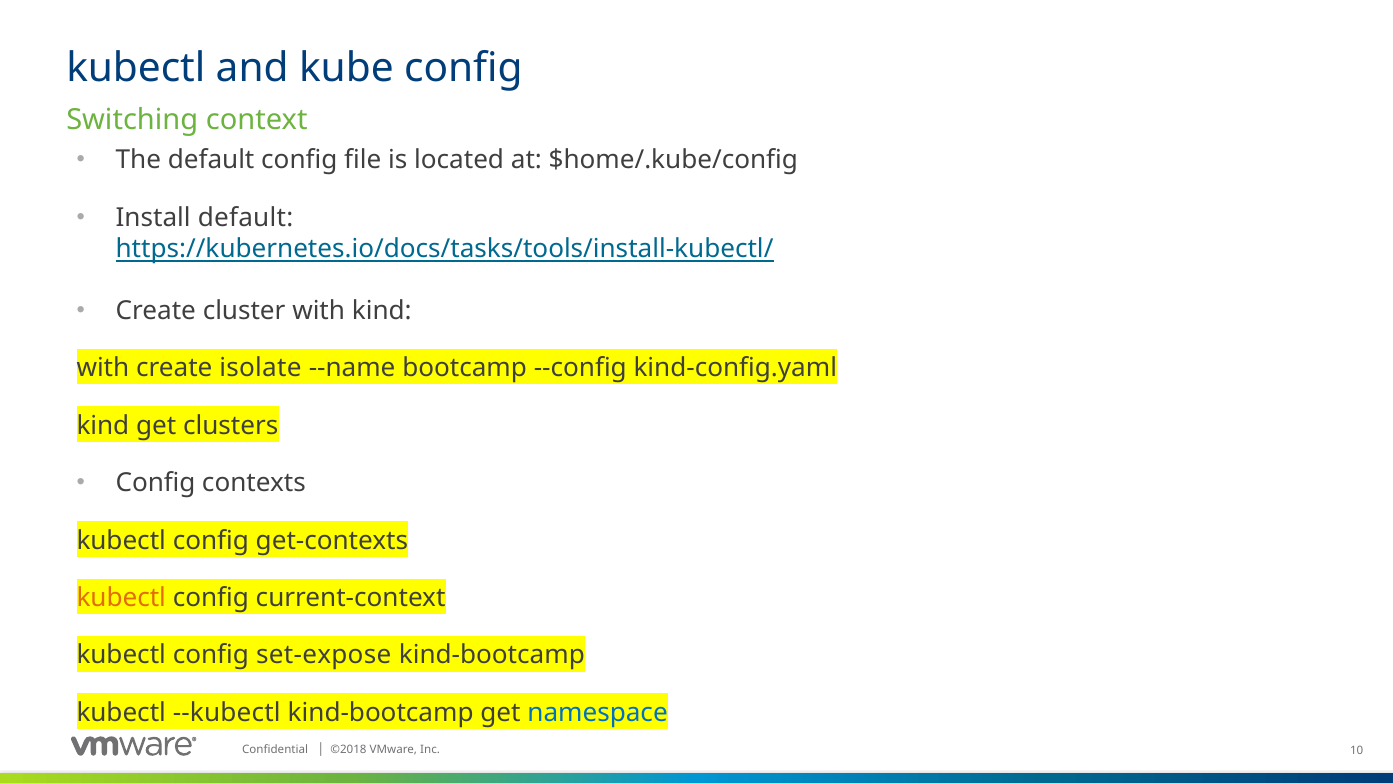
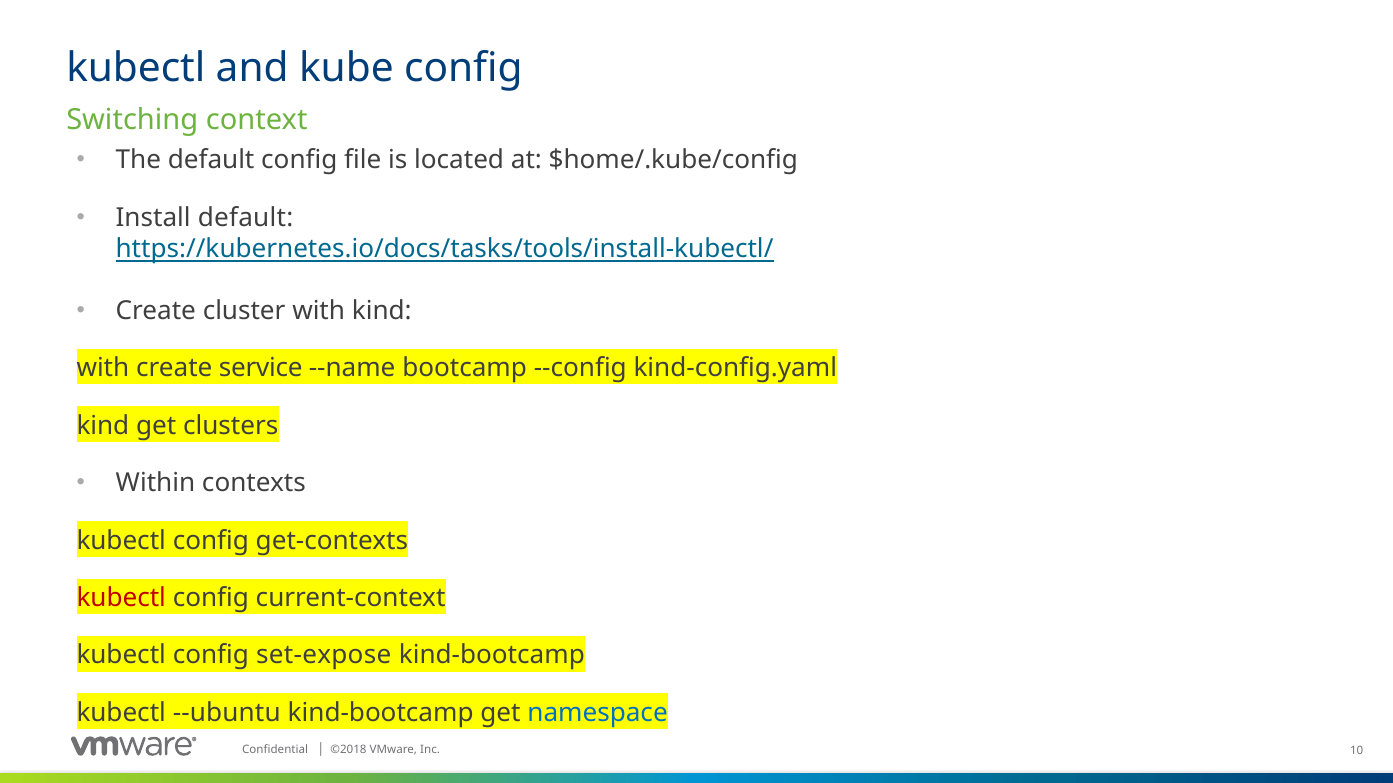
isolate: isolate -> service
Config at (156, 483): Config -> Within
kubectl at (121, 598) colour: orange -> red
--kubectl: --kubectl -> --ubuntu
